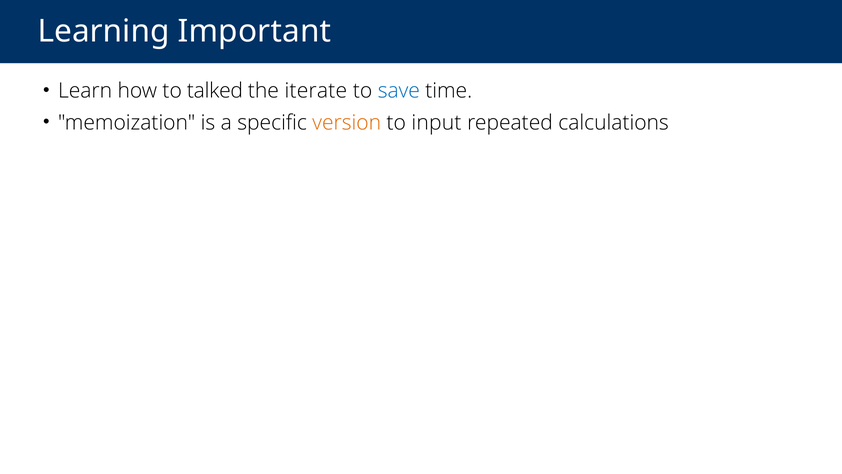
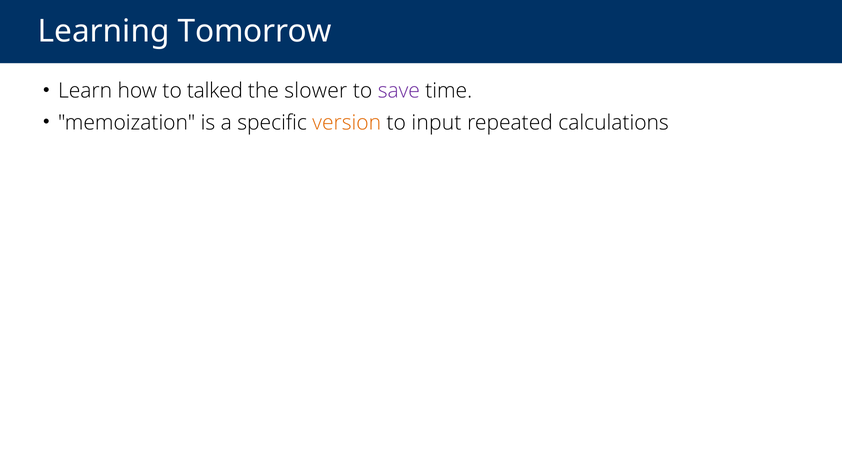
Important: Important -> Tomorrow
iterate: iterate -> slower
save colour: blue -> purple
